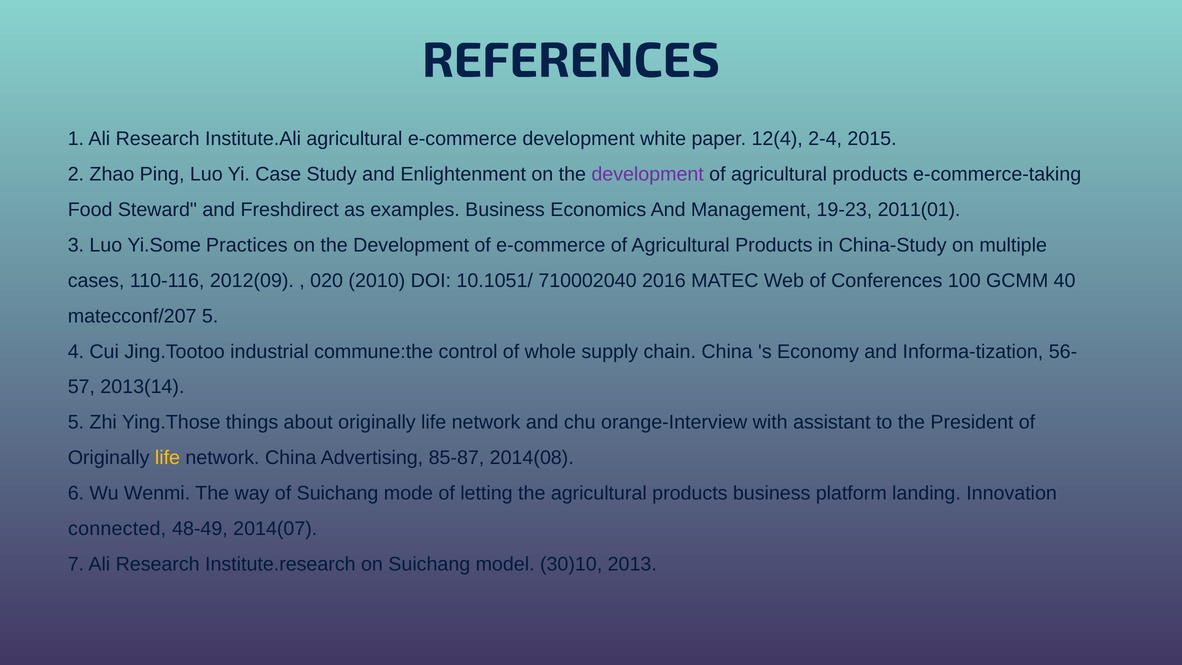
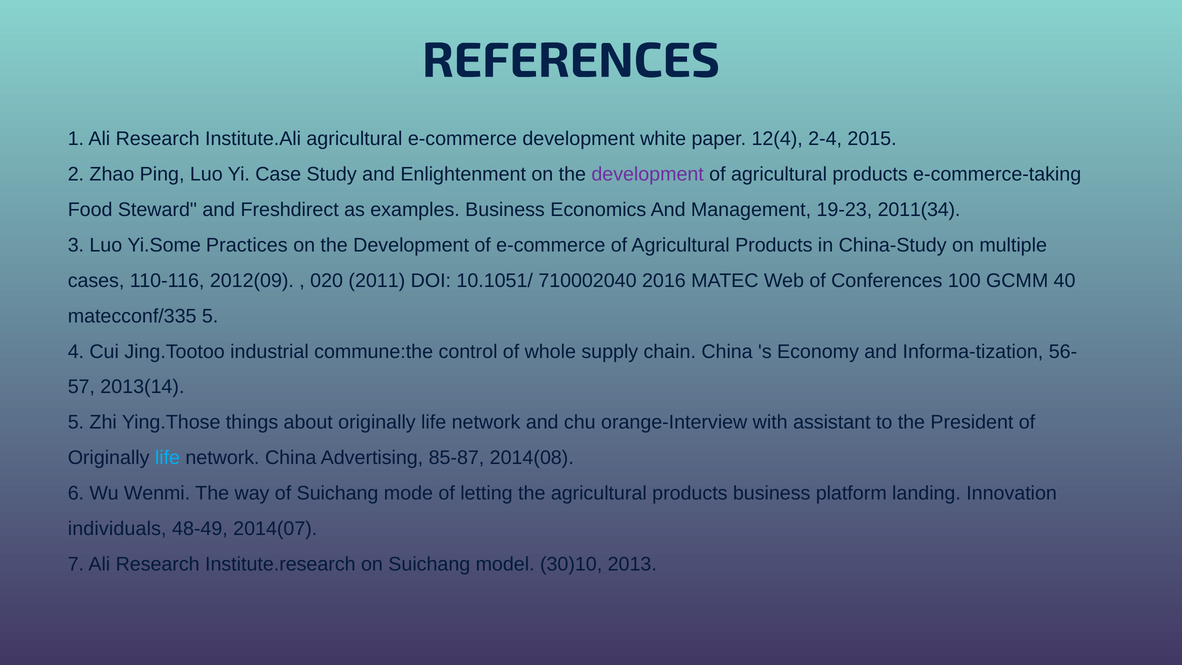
2011(01: 2011(01 -> 2011(34
2010: 2010 -> 2011
matecconf/207: matecconf/207 -> matecconf/335
life at (167, 458) colour: yellow -> light blue
connected: connected -> individuals
